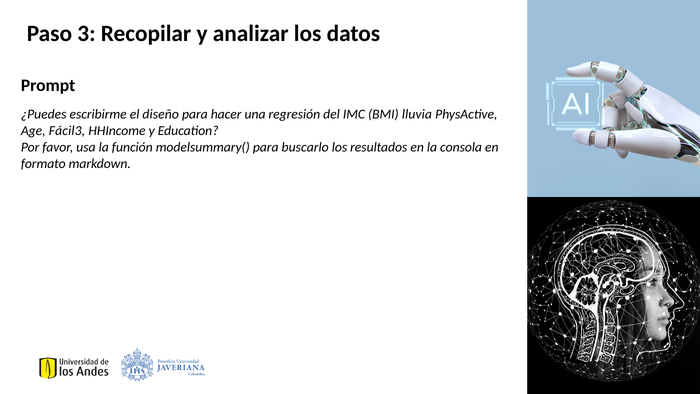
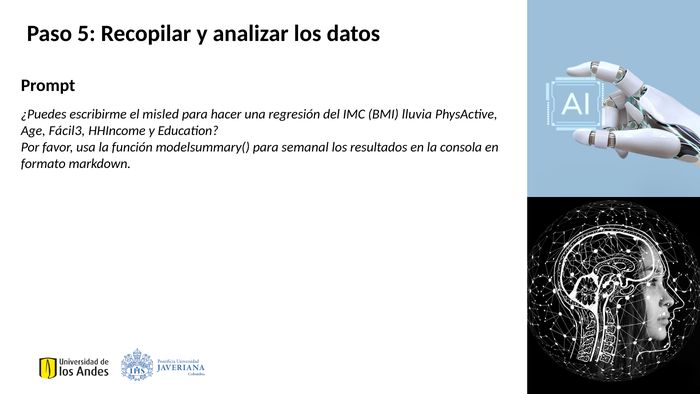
3: 3 -> 5
diseño: diseño -> misled
buscarlo: buscarlo -> semanal
